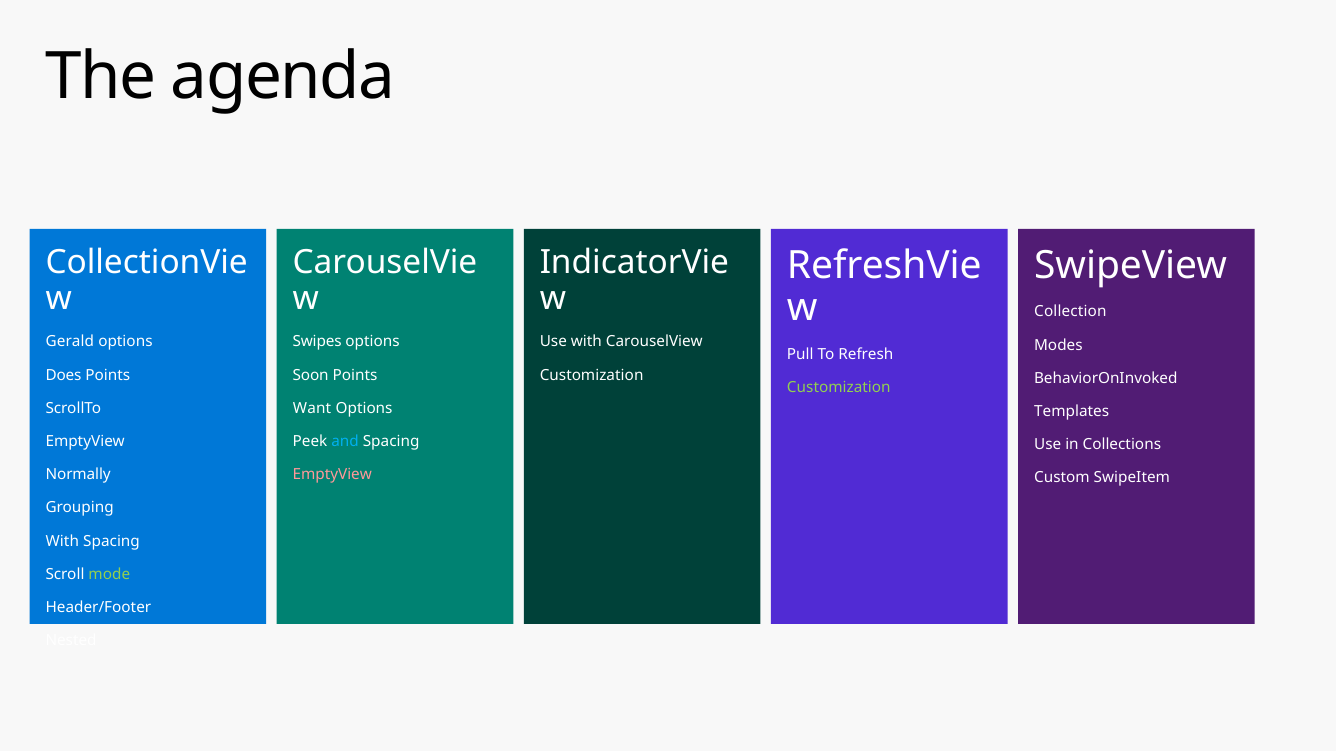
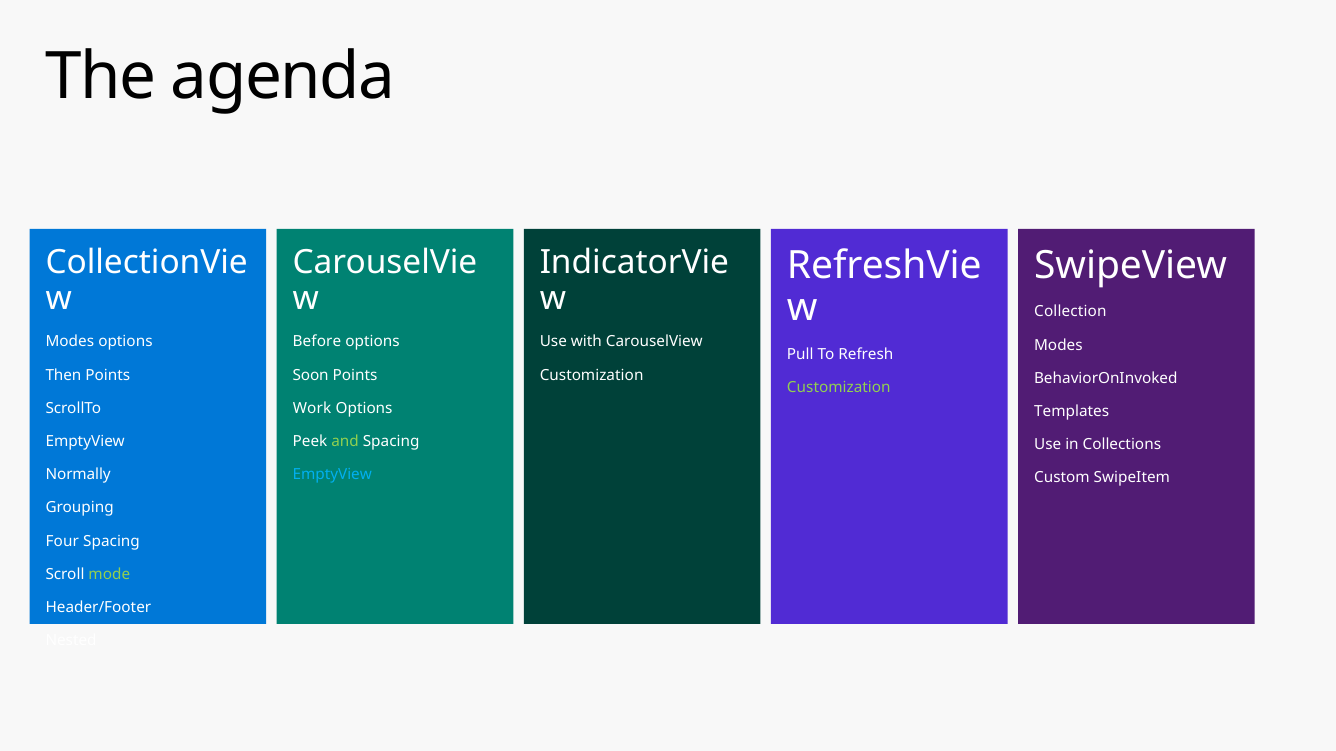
Gerald at (70, 342): Gerald -> Modes
Swipes: Swipes -> Before
Does: Does -> Then
Want: Want -> Work
and colour: light blue -> light green
EmptyView at (332, 475) colour: pink -> light blue
With at (62, 541): With -> Four
